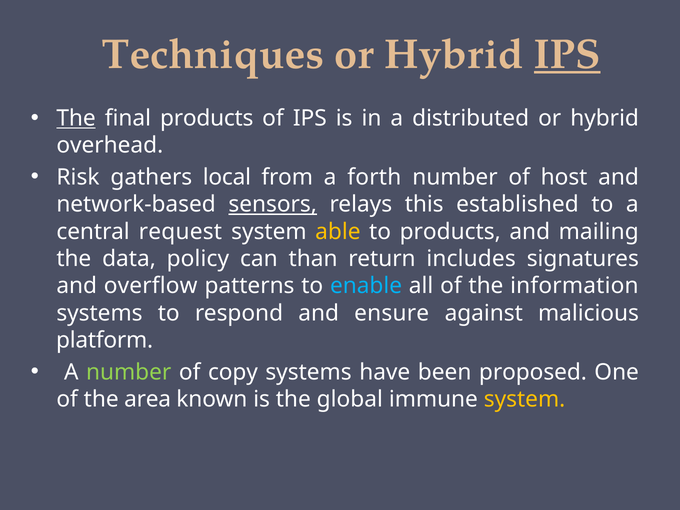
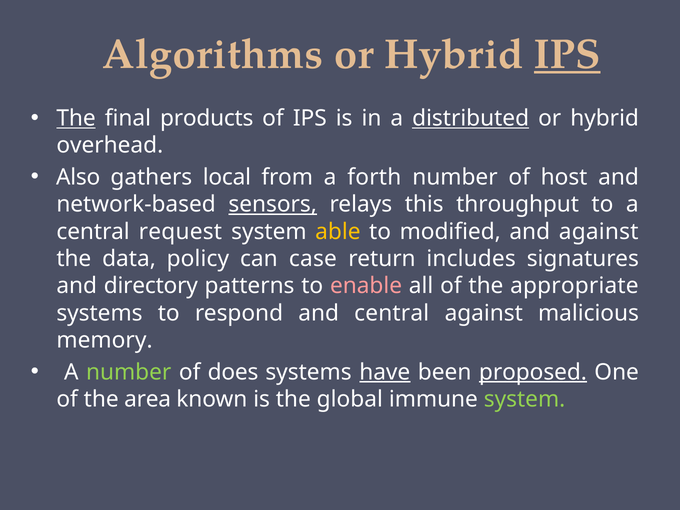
Techniques: Techniques -> Algorithms
distributed underline: none -> present
Risk: Risk -> Also
established: established -> throughput
to products: products -> modified
and mailing: mailing -> against
than: than -> case
overflow: overflow -> directory
enable colour: light blue -> pink
information: information -> appropriate
and ensure: ensure -> central
platform: platform -> memory
copy: copy -> does
have underline: none -> present
proposed underline: none -> present
system at (525, 399) colour: yellow -> light green
